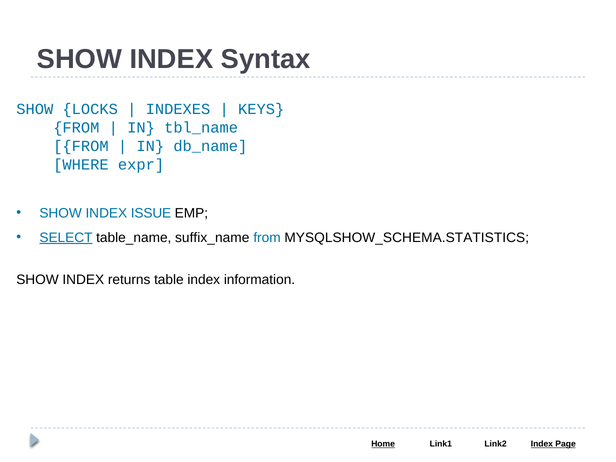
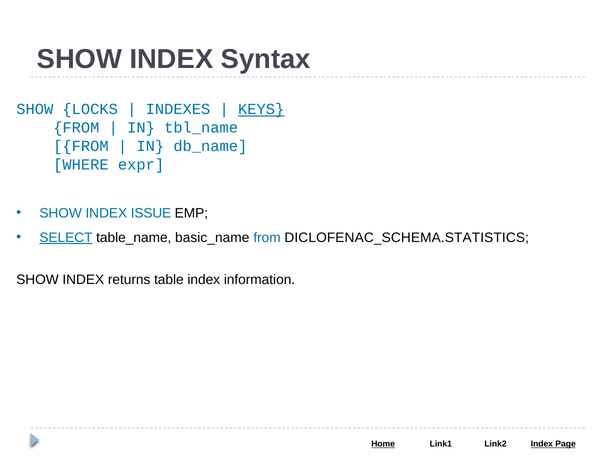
KEYS underline: none -> present
suffix_name: suffix_name -> basic_name
MYSQLSHOW_SCHEMA.STATISTICS: MYSQLSHOW_SCHEMA.STATISTICS -> DICLOFENAC_SCHEMA.STATISTICS
